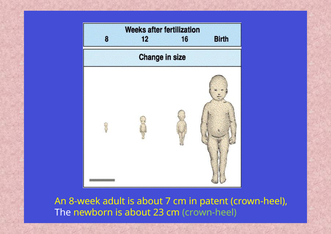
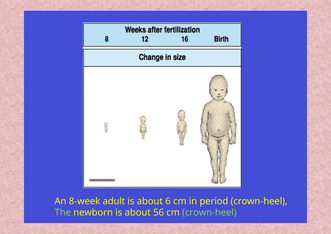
7: 7 -> 6
patent: patent -> period
The colour: white -> light green
23: 23 -> 56
